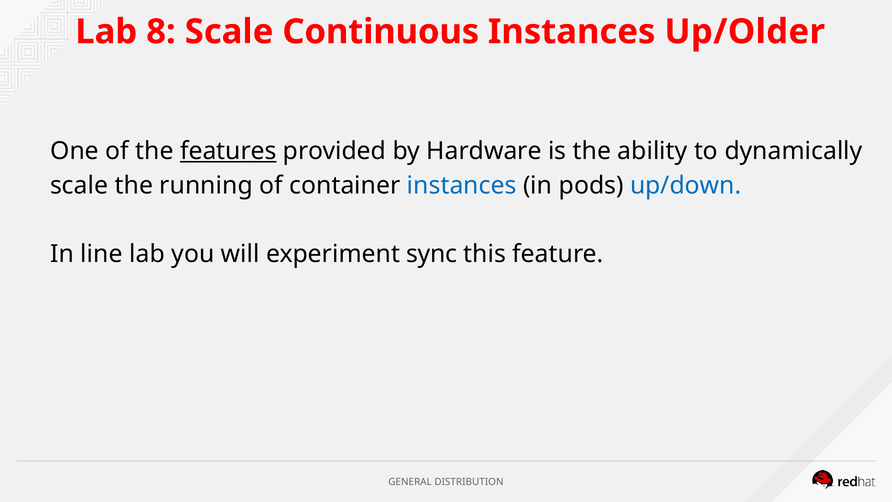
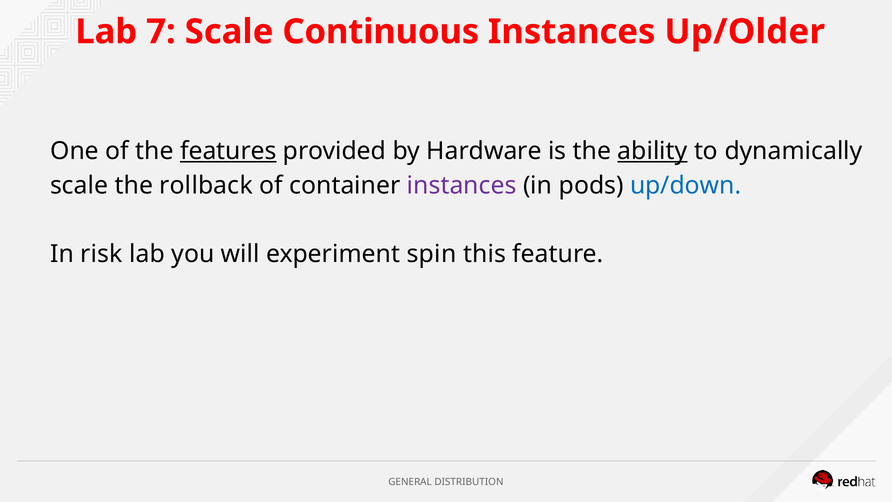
8: 8 -> 7
ability underline: none -> present
running: running -> rollback
instances at (462, 185) colour: blue -> purple
line: line -> risk
sync: sync -> spin
